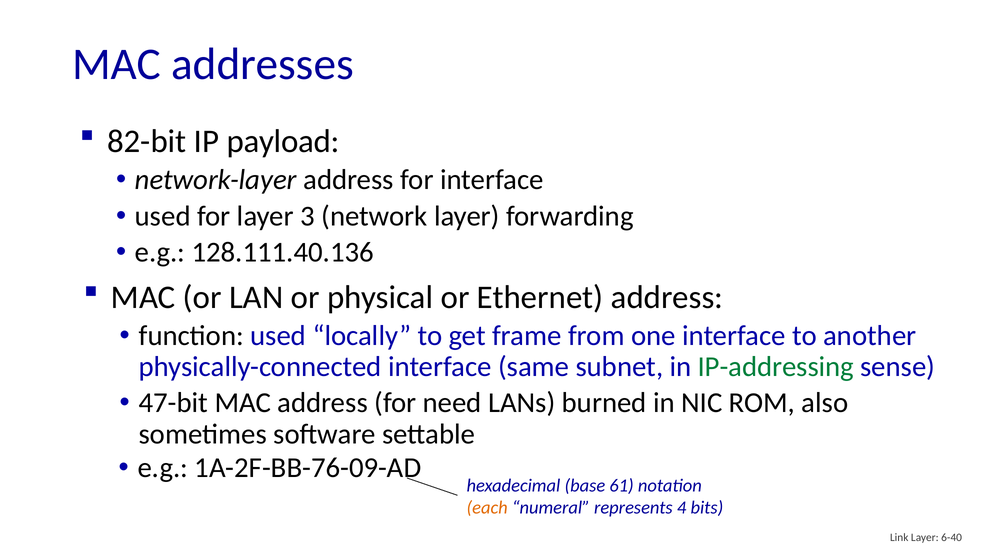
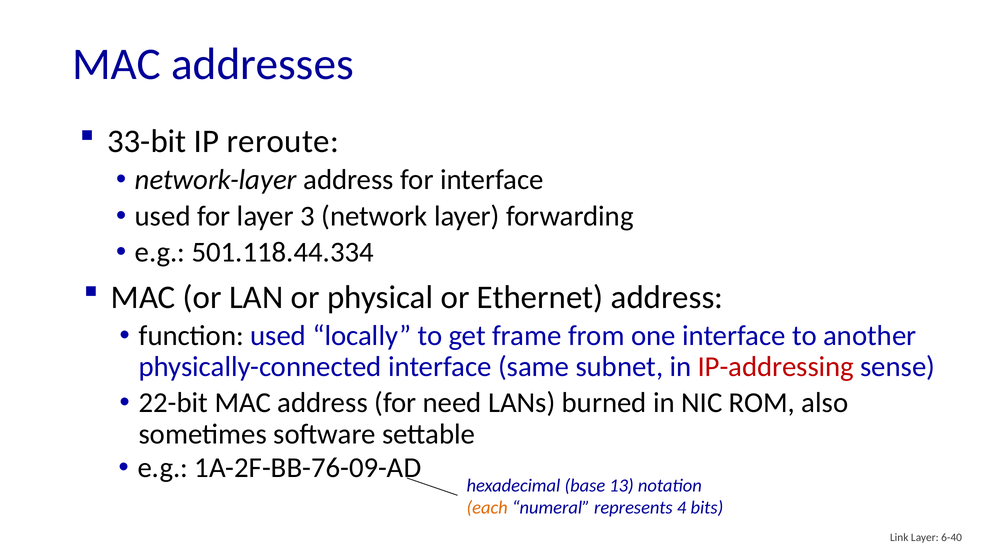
82-bit: 82-bit -> 33-bit
payload: payload -> reroute
128.111.40.136: 128.111.40.136 -> 501.118.44.334
IP-addressing colour: green -> red
47-bit: 47-bit -> 22-bit
61: 61 -> 13
